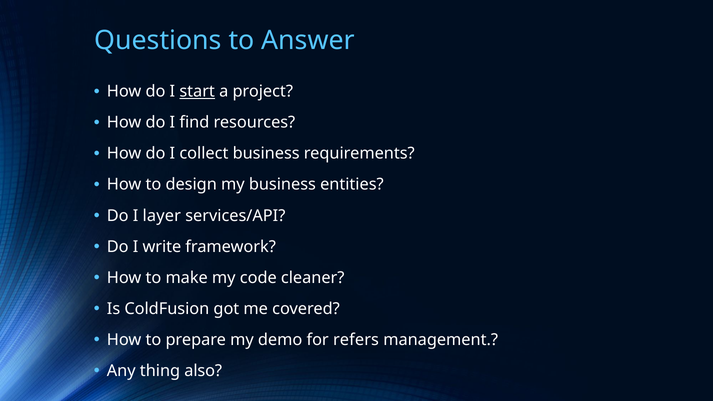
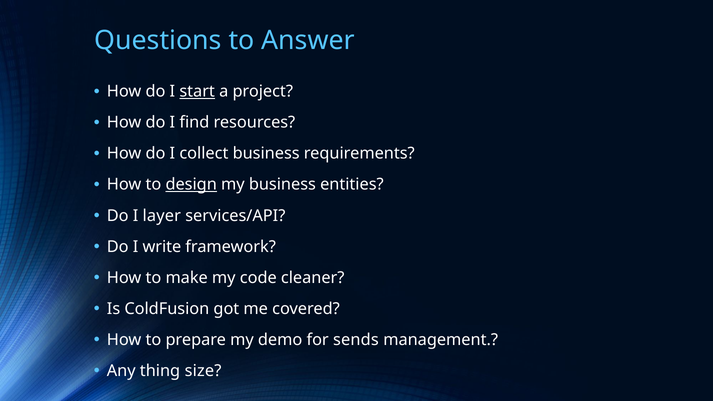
design underline: none -> present
refers: refers -> sends
also: also -> size
